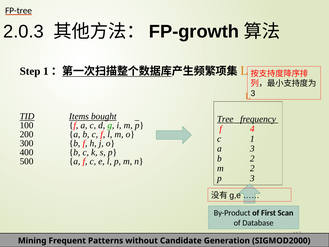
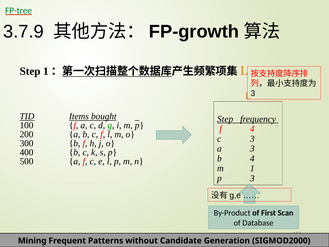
FP-tree colour: black -> green
2.0.3: 2.0.3 -> 3.7.9
Tree at (225, 119): Tree -> Step
c 1: 1 -> 3
b 2: 2 -> 4
m 2: 2 -> 1
